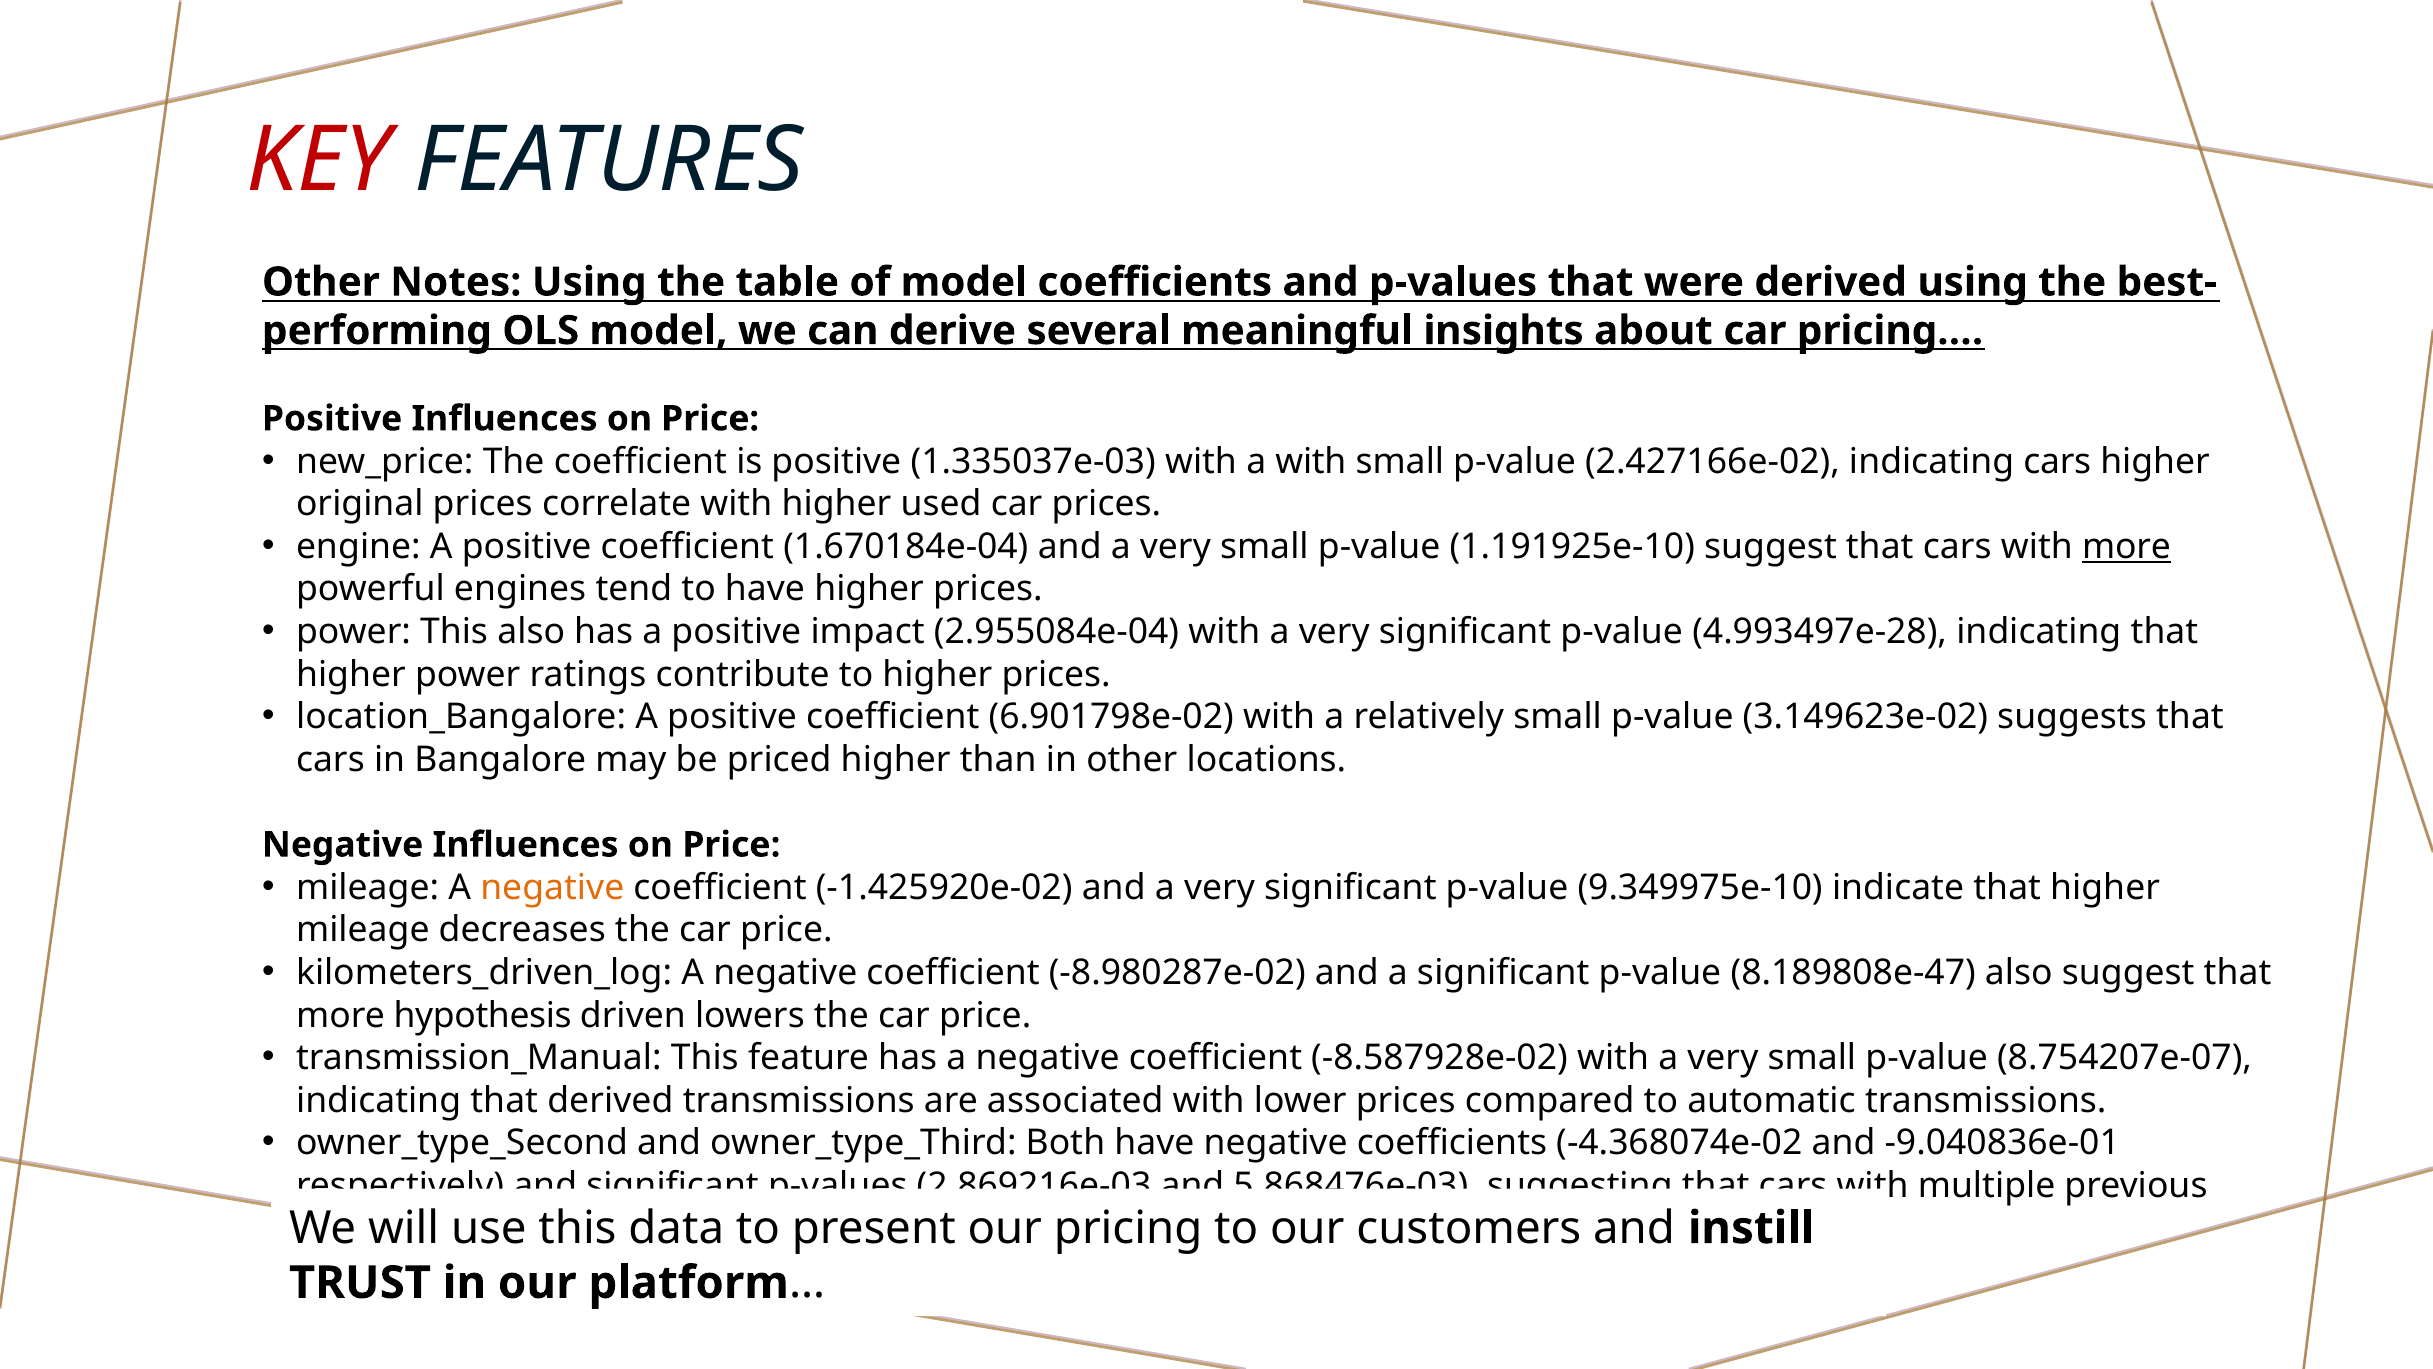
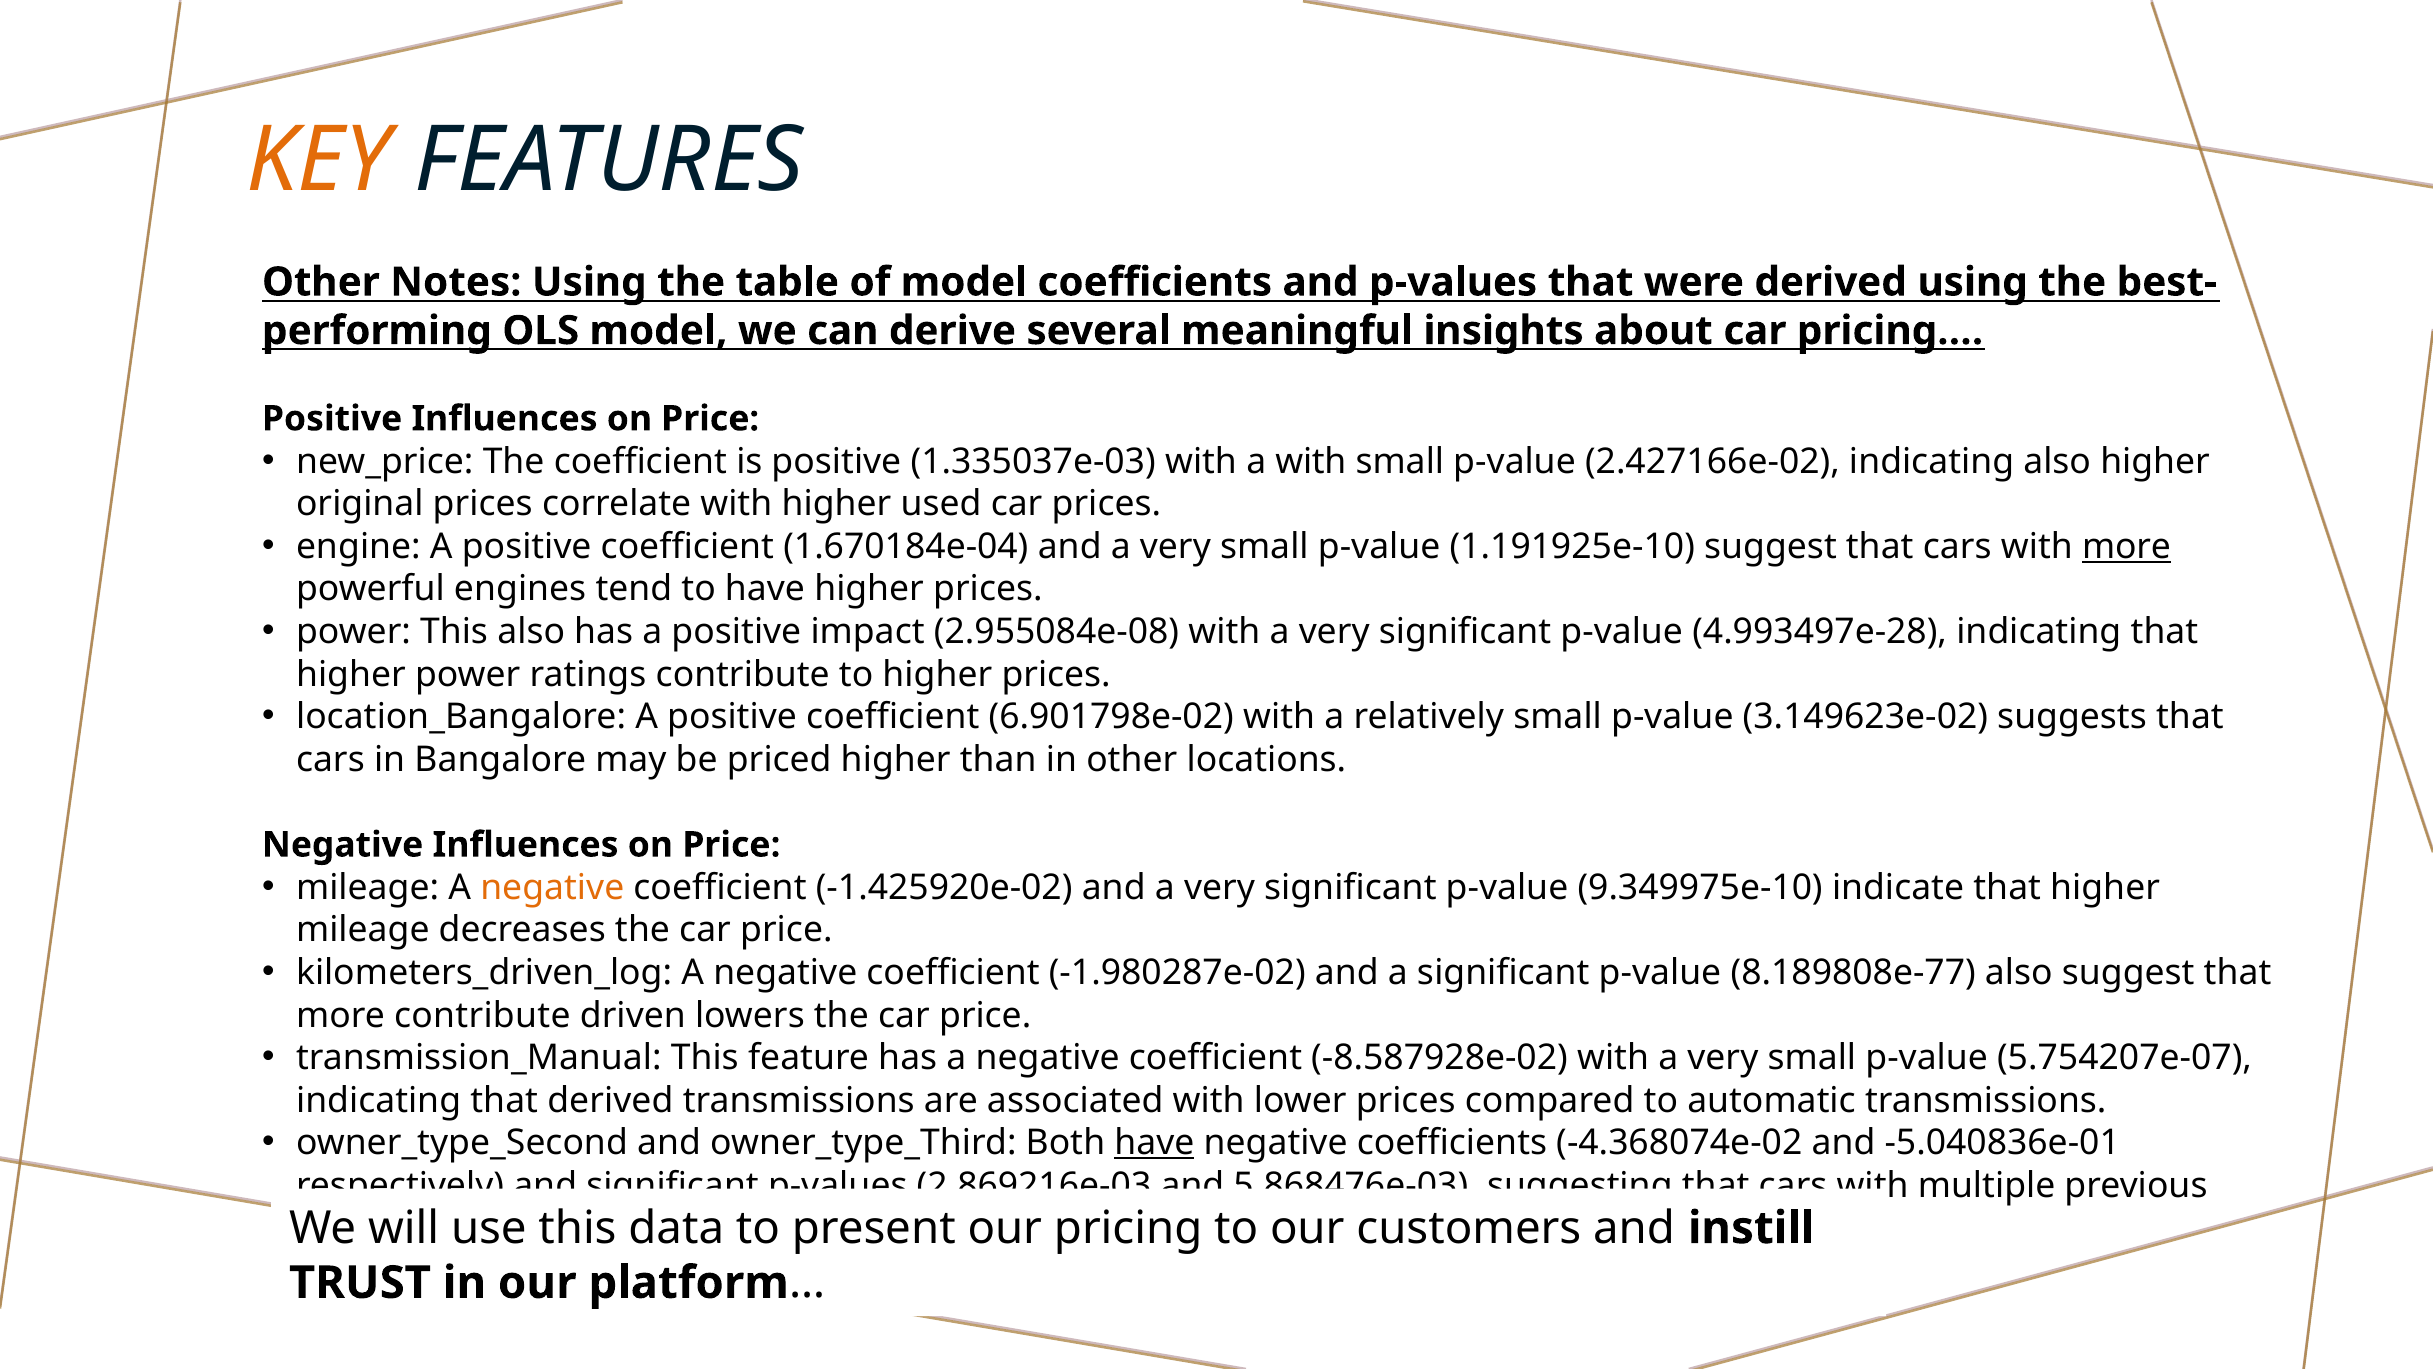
KEY colour: red -> orange
indicating cars: cars -> also
2.955084e-04: 2.955084e-04 -> 2.955084e-08
-8.980287e-02: -8.980287e-02 -> -1.980287e-02
8.189808e-47: 8.189808e-47 -> 8.189808e-77
more hypothesis: hypothesis -> contribute
8.754207e-07: 8.754207e-07 -> 5.754207e-07
have at (1154, 1143) underline: none -> present
-9.040836e-01: -9.040836e-01 -> -5.040836e-01
